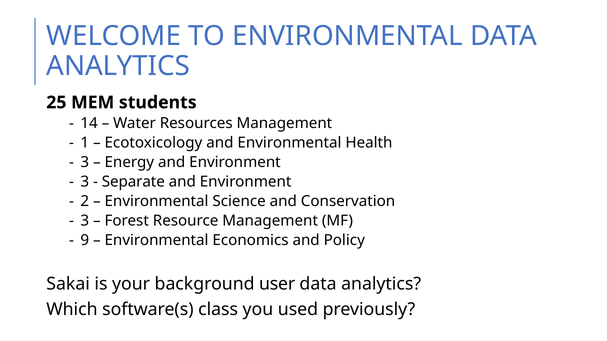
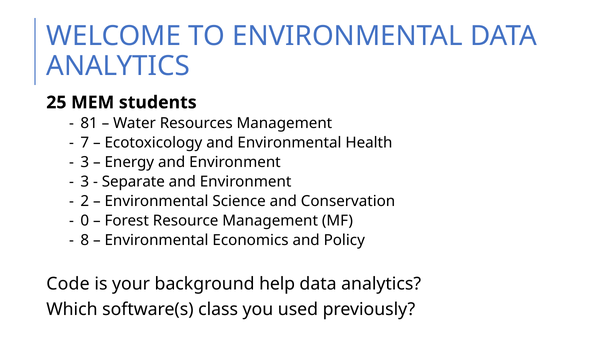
14: 14 -> 81
1: 1 -> 7
3 at (85, 221): 3 -> 0
9: 9 -> 8
Sakai: Sakai -> Code
user: user -> help
